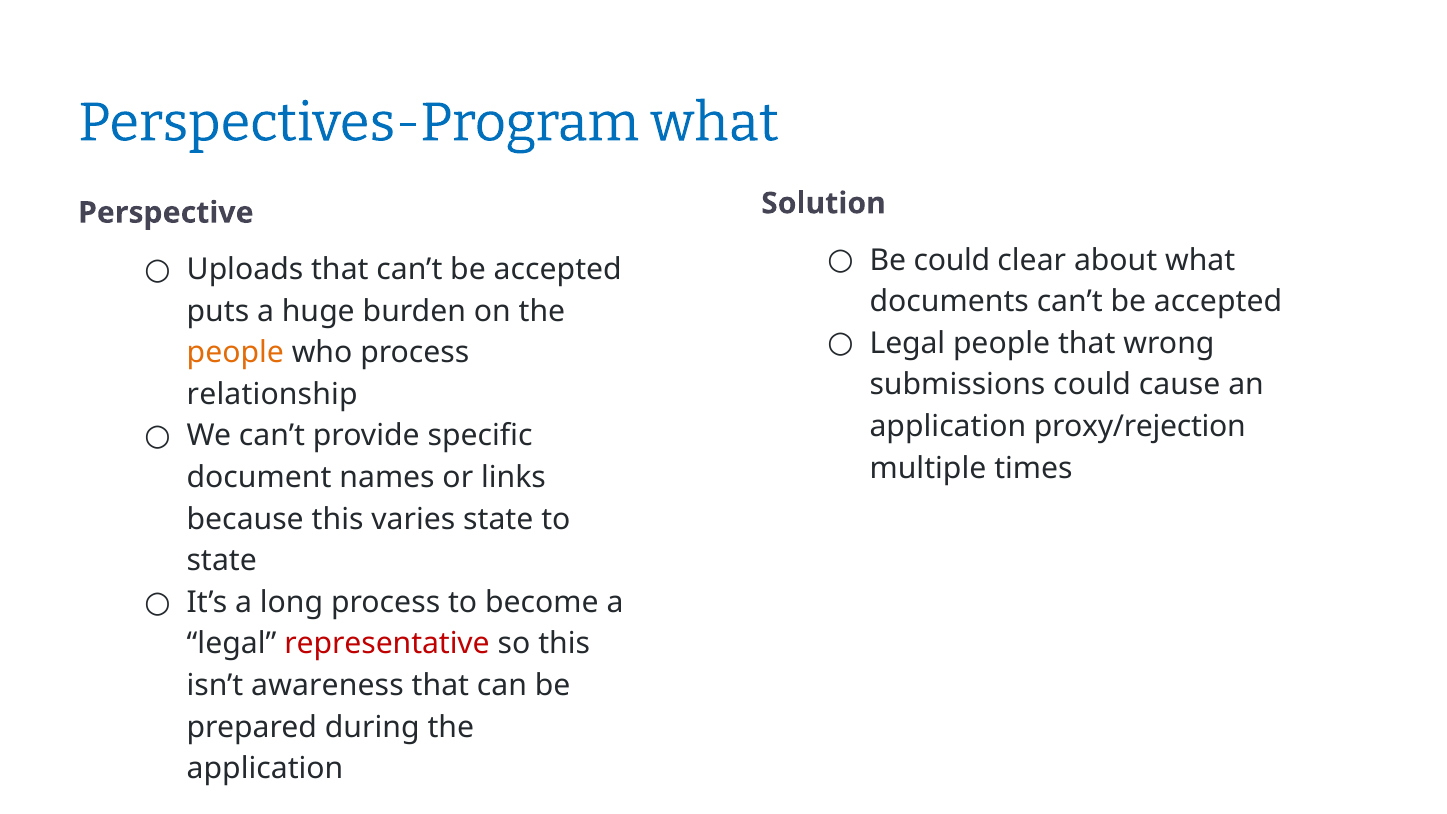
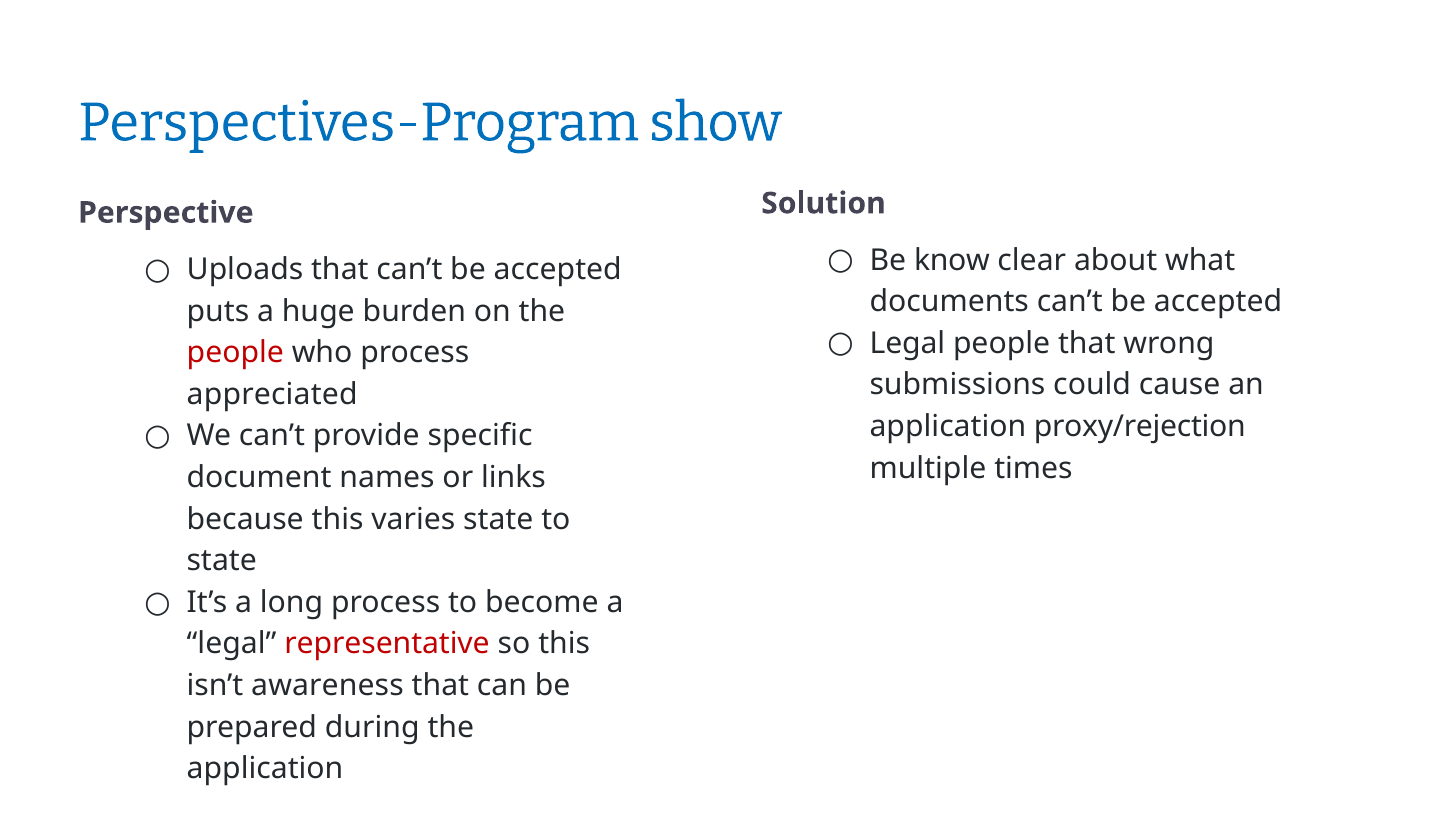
Perspectives-Program what: what -> show
Be could: could -> know
people at (235, 353) colour: orange -> red
relationship: relationship -> appreciated
